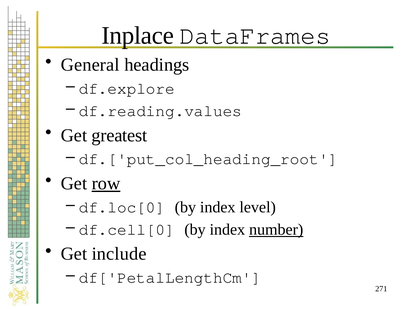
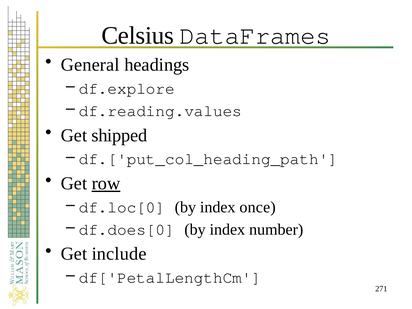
Inplace: Inplace -> Celsius
greatest: greatest -> shipped
df.['put_col_heading_root: df.['put_col_heading_root -> df.['put_col_heading_path
level: level -> once
df.cell[0: df.cell[0 -> df.does[0
number underline: present -> none
